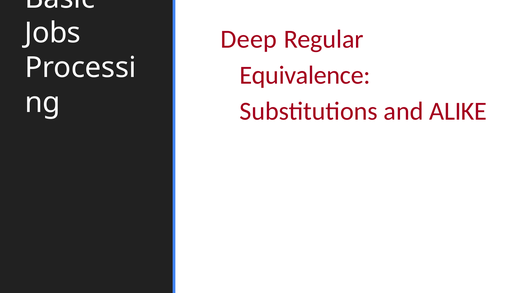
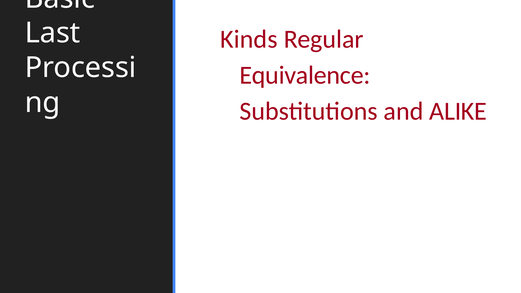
Jobs: Jobs -> Last
Deep: Deep -> Kinds
